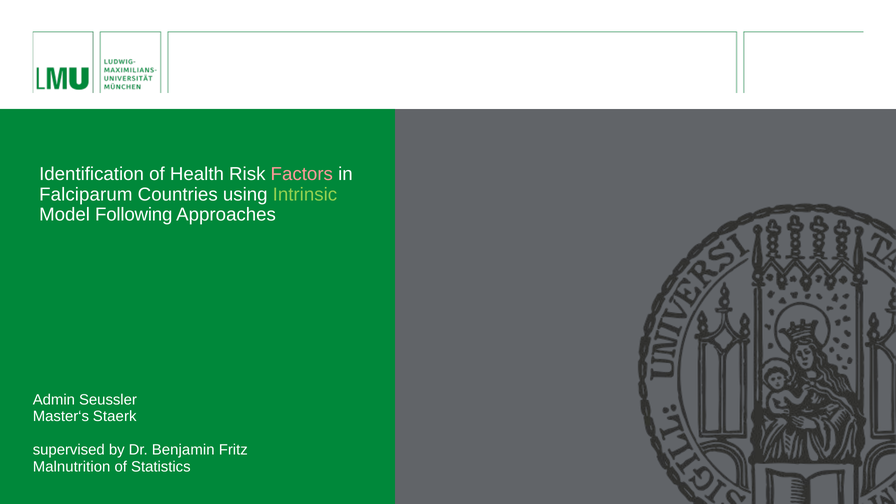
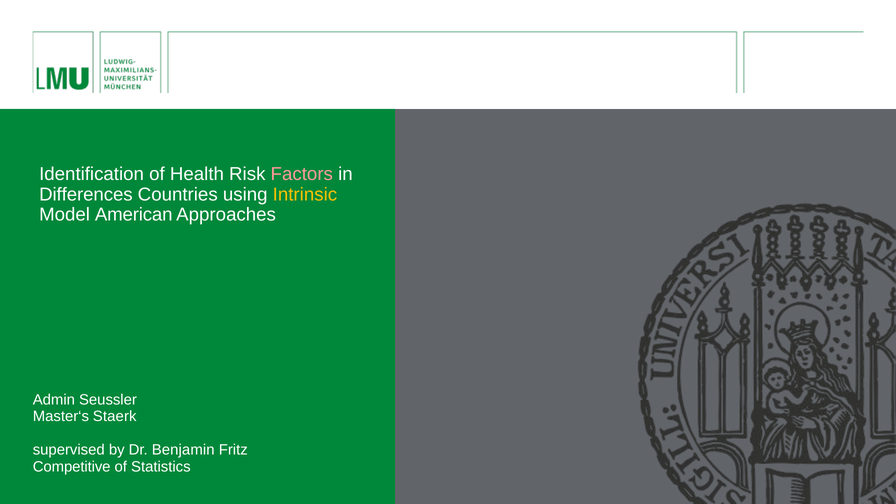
Falciparum: Falciparum -> Differences
Intrinsic colour: light green -> yellow
Following: Following -> American
Malnutrition: Malnutrition -> Competitive
